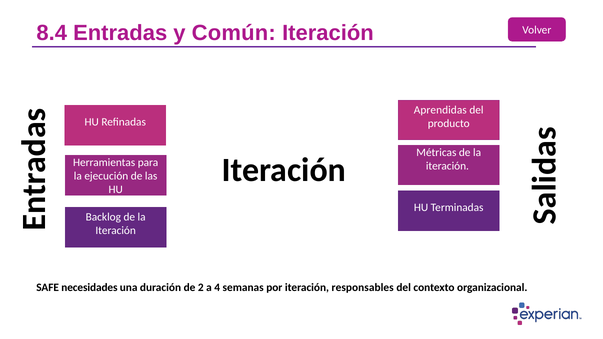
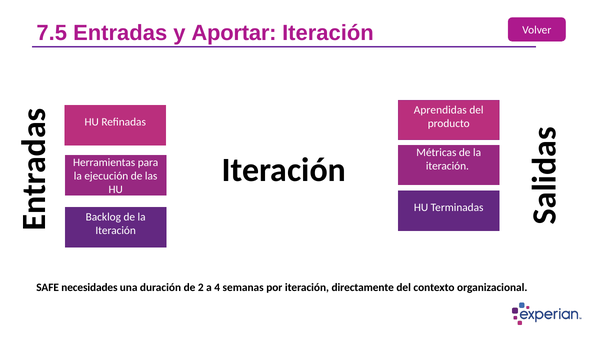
8.4: 8.4 -> 7.5
Común: Común -> Aportar
responsables: responsables -> directamente
